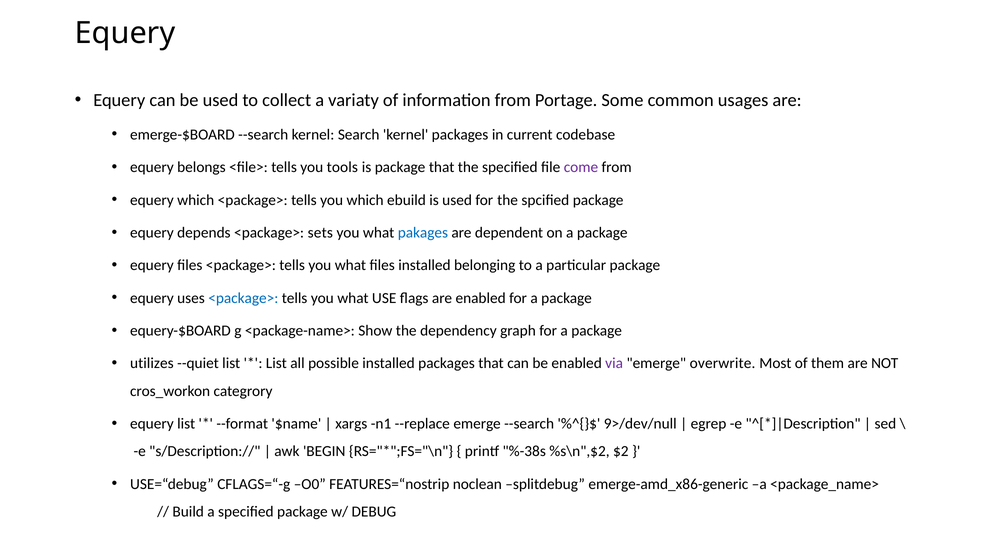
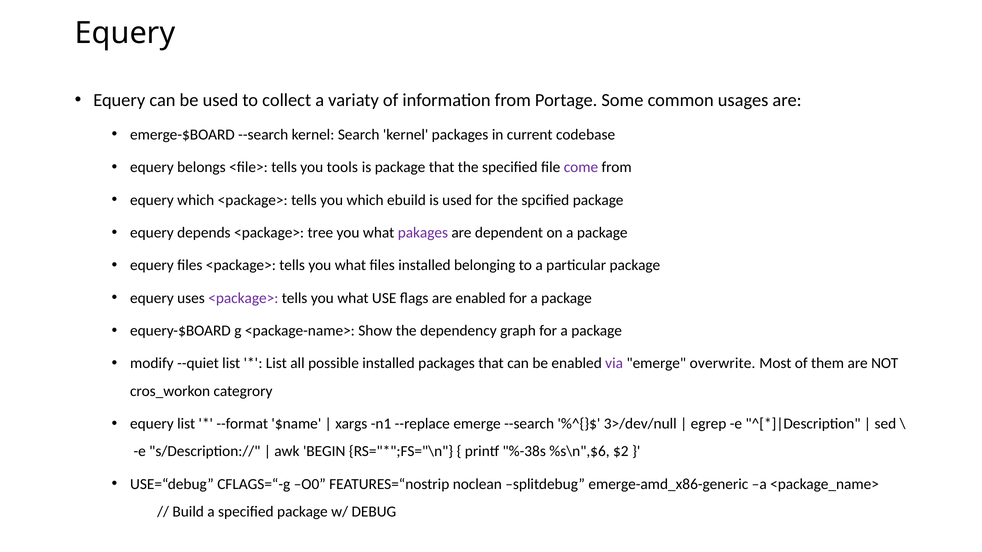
sets: sets -> tree
pakages colour: blue -> purple
<package> at (243, 298) colour: blue -> purple
utilizes: utilizes -> modify
9>/dev/null: 9>/dev/null -> 3>/dev/null
%s\n",$2: %s\n",$2 -> %s\n",$6
